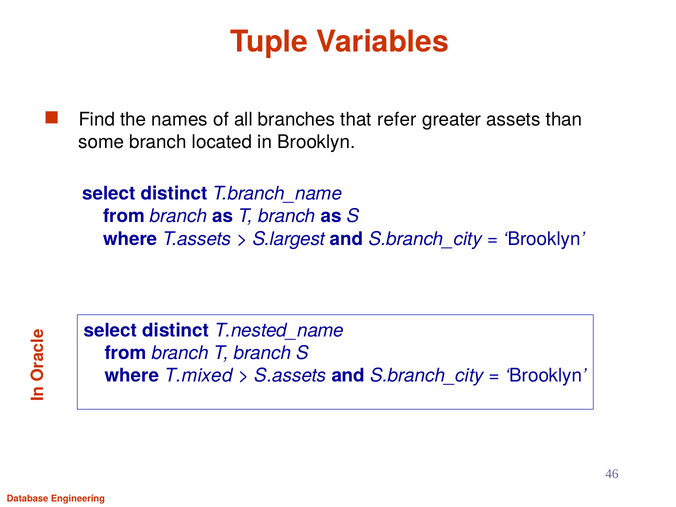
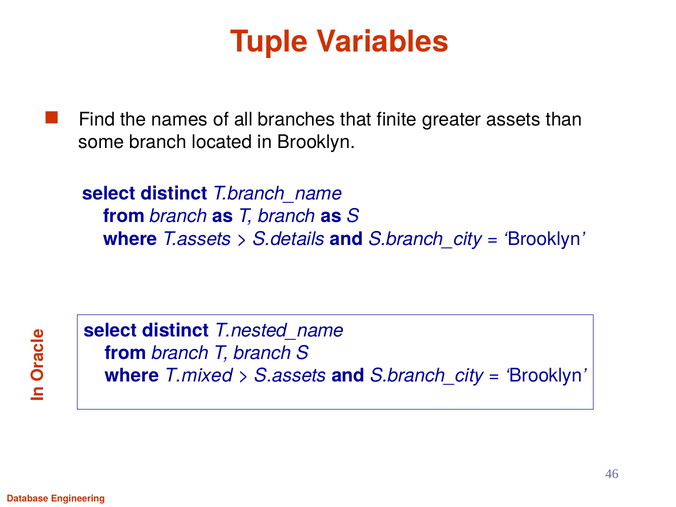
refer: refer -> finite
S.largest: S.largest -> S.details
